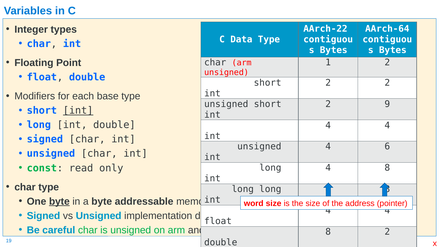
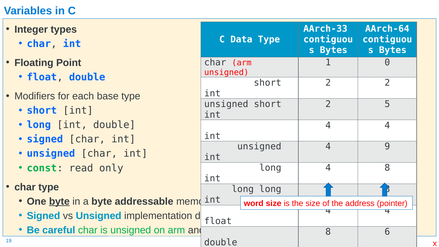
AArch-22: AArch-22 -> AArch-33
1 2: 2 -> 0
9: 9 -> 5
int at (78, 111) underline: present -> none
6: 6 -> 9
2 at (387, 232): 2 -> 6
